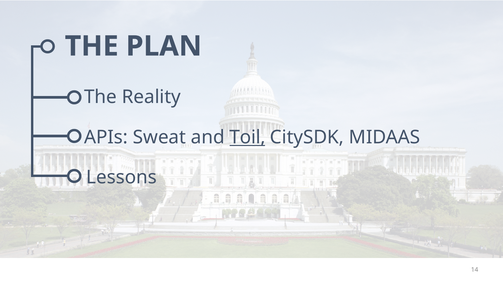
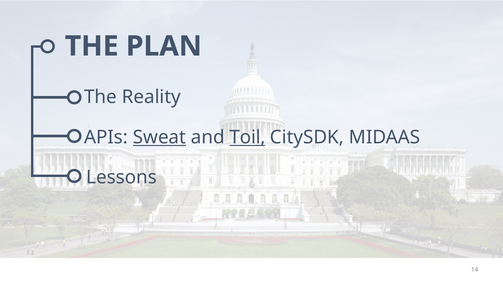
Sweat underline: none -> present
